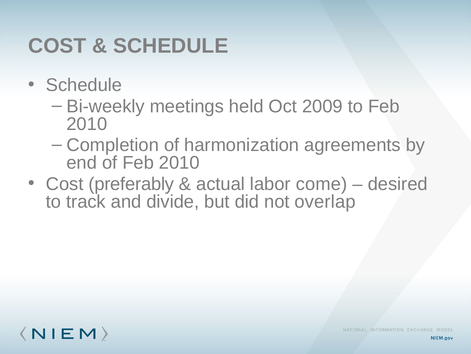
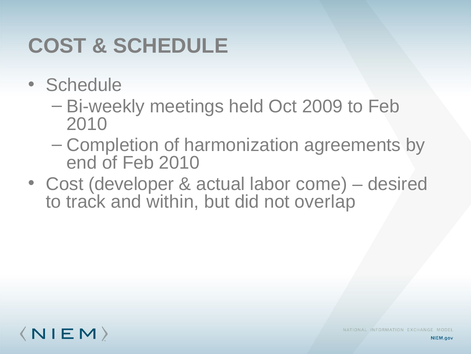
preferably: preferably -> developer
divide: divide -> within
